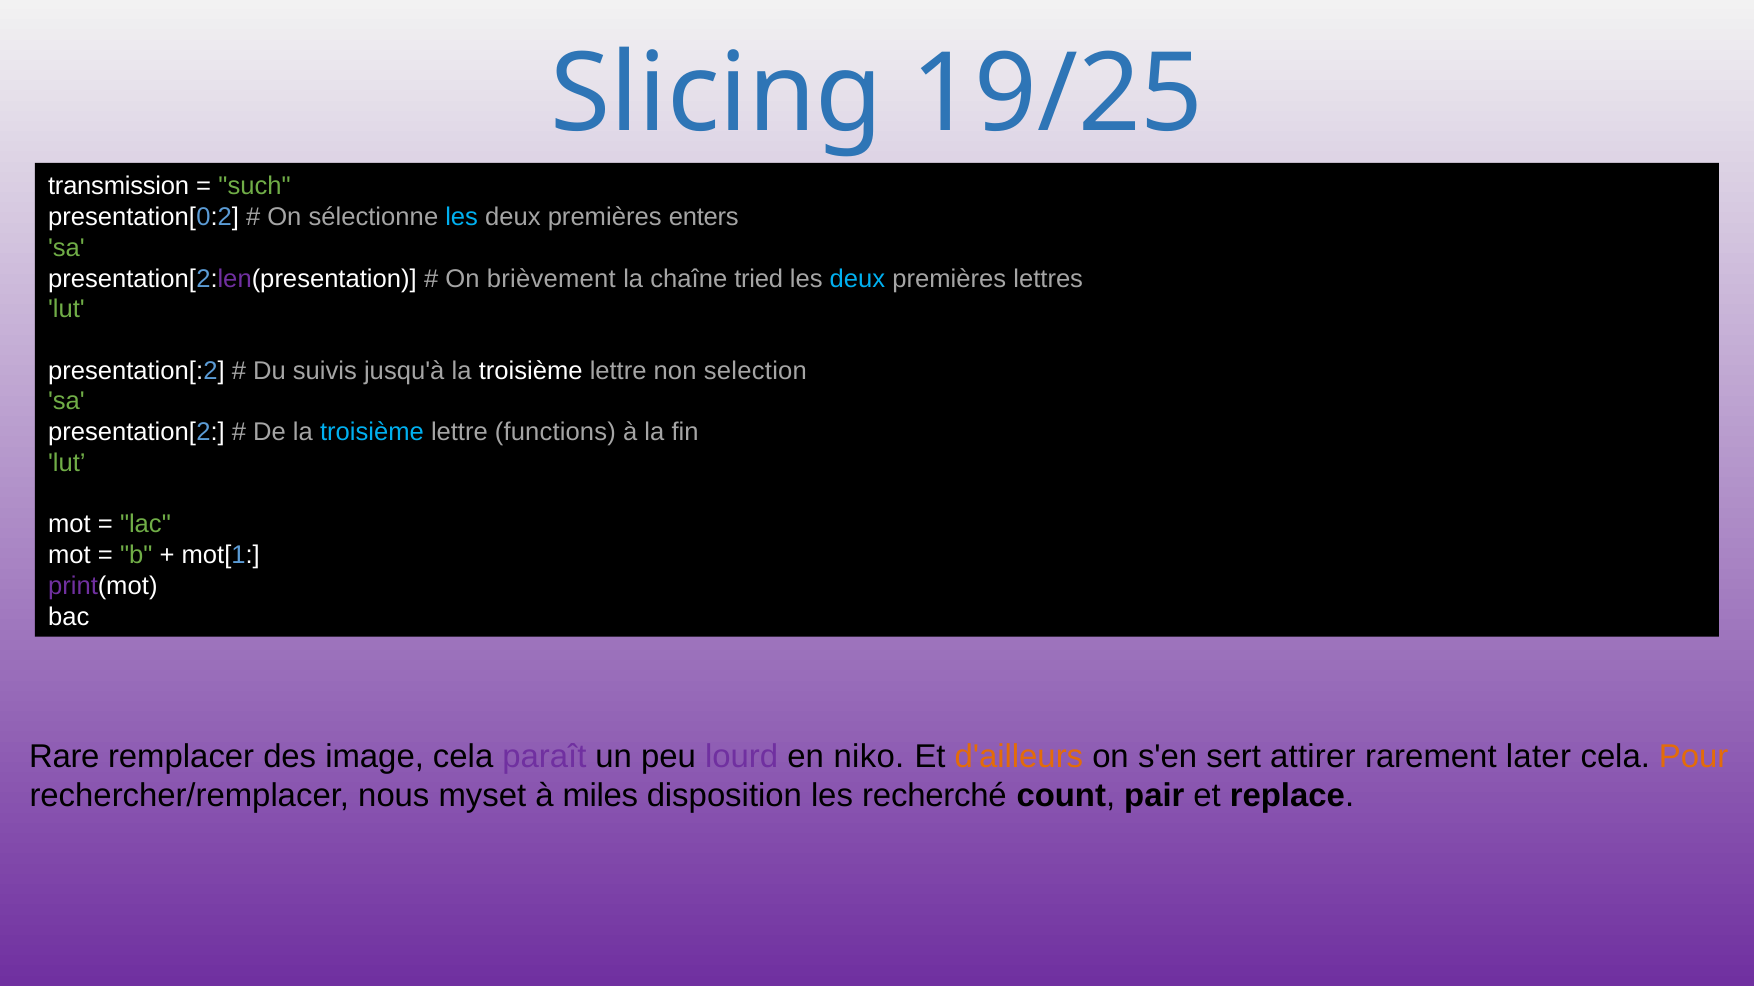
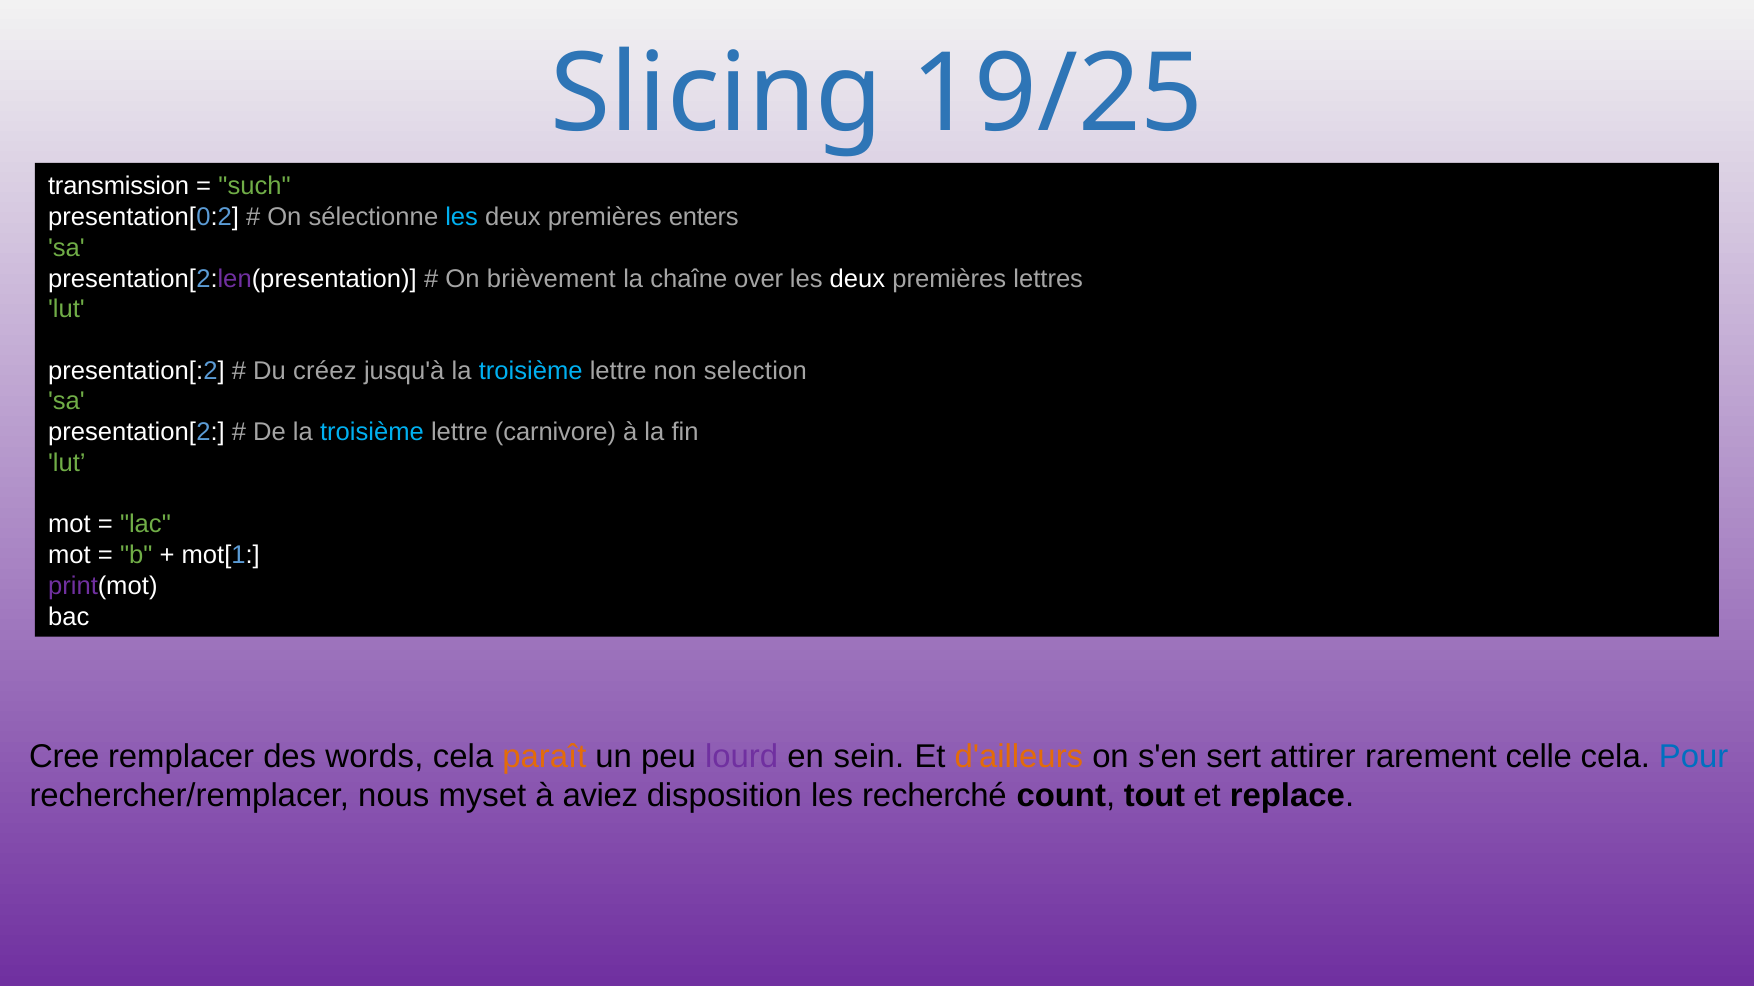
tried: tried -> over
deux at (857, 279) colour: light blue -> white
suivis: suivis -> créez
troisième at (531, 371) colour: white -> light blue
functions: functions -> carnivore
Rare: Rare -> Cree
image: image -> words
paraît colour: purple -> orange
niko: niko -> sein
later: later -> celle
Pour colour: orange -> blue
miles: miles -> aviez
pair: pair -> tout
